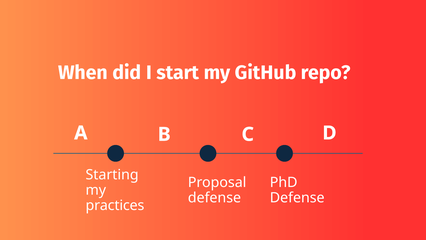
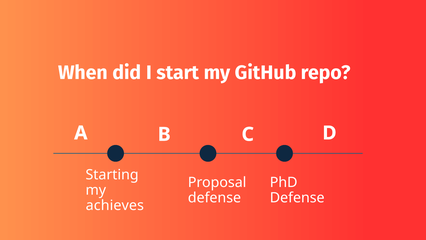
practices: practices -> achieves
